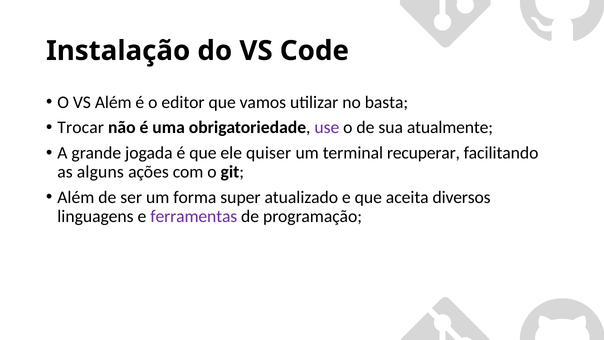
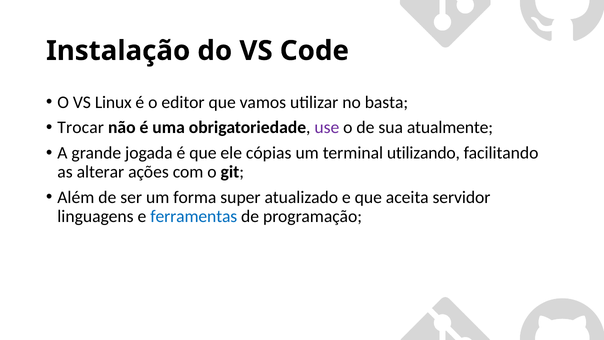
VS Além: Além -> Linux
quiser: quiser -> cópias
recuperar: recuperar -> utilizando
alguns: alguns -> alterar
diversos: diversos -> servidor
ferramentas colour: purple -> blue
